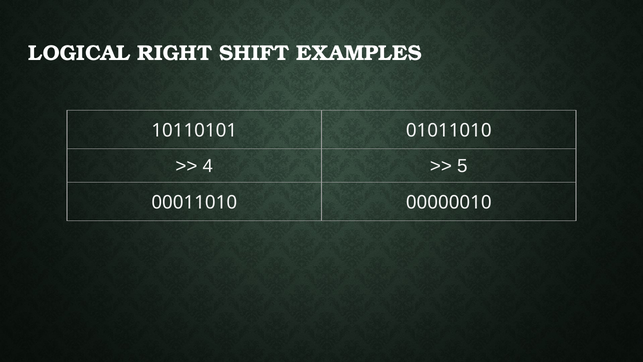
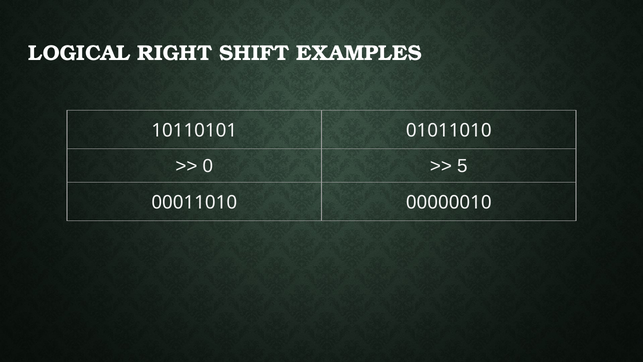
4: 4 -> 0
